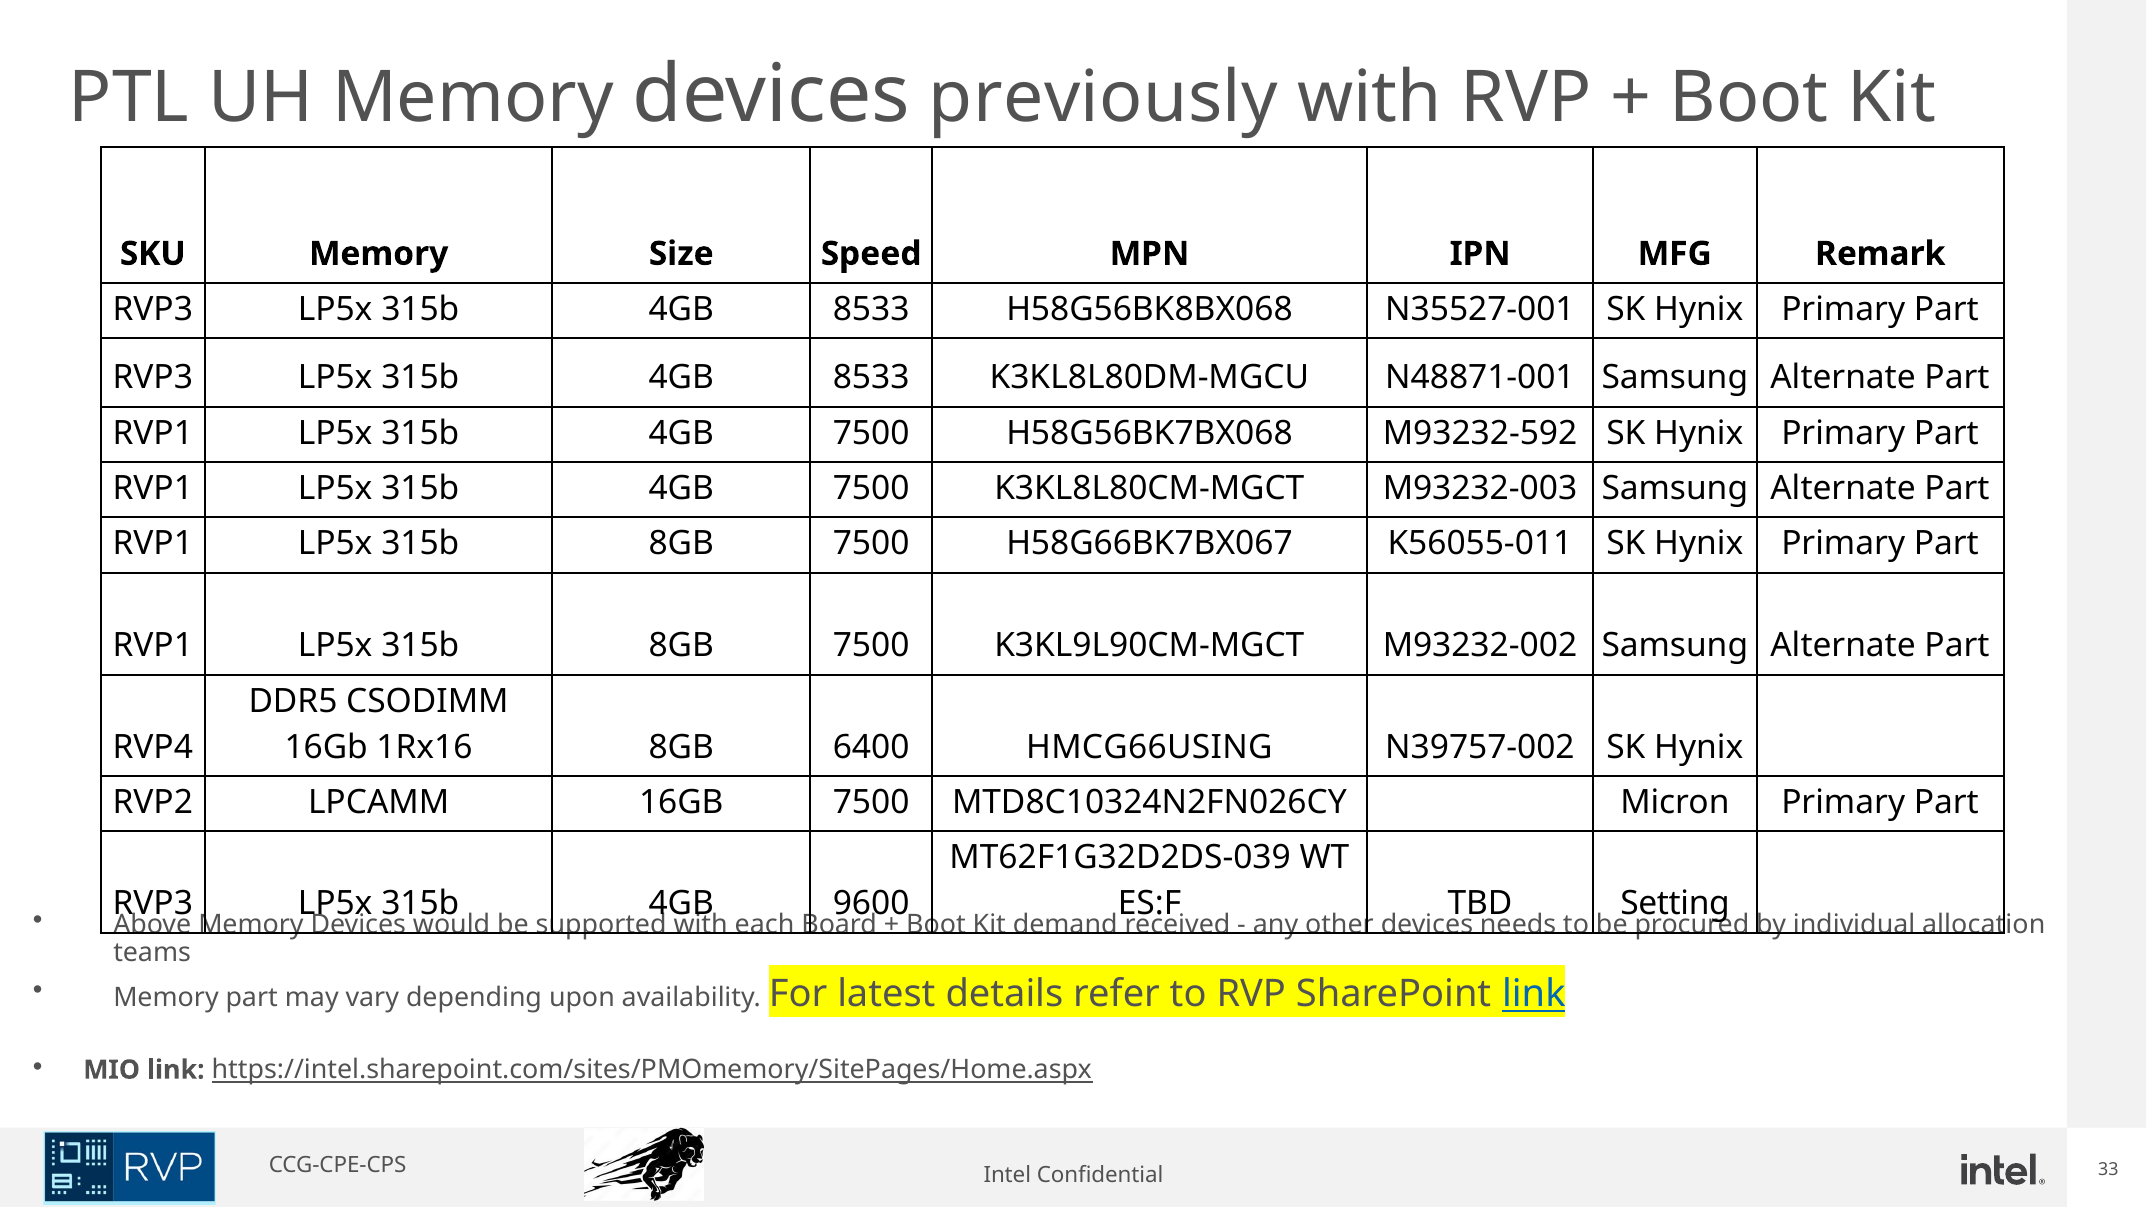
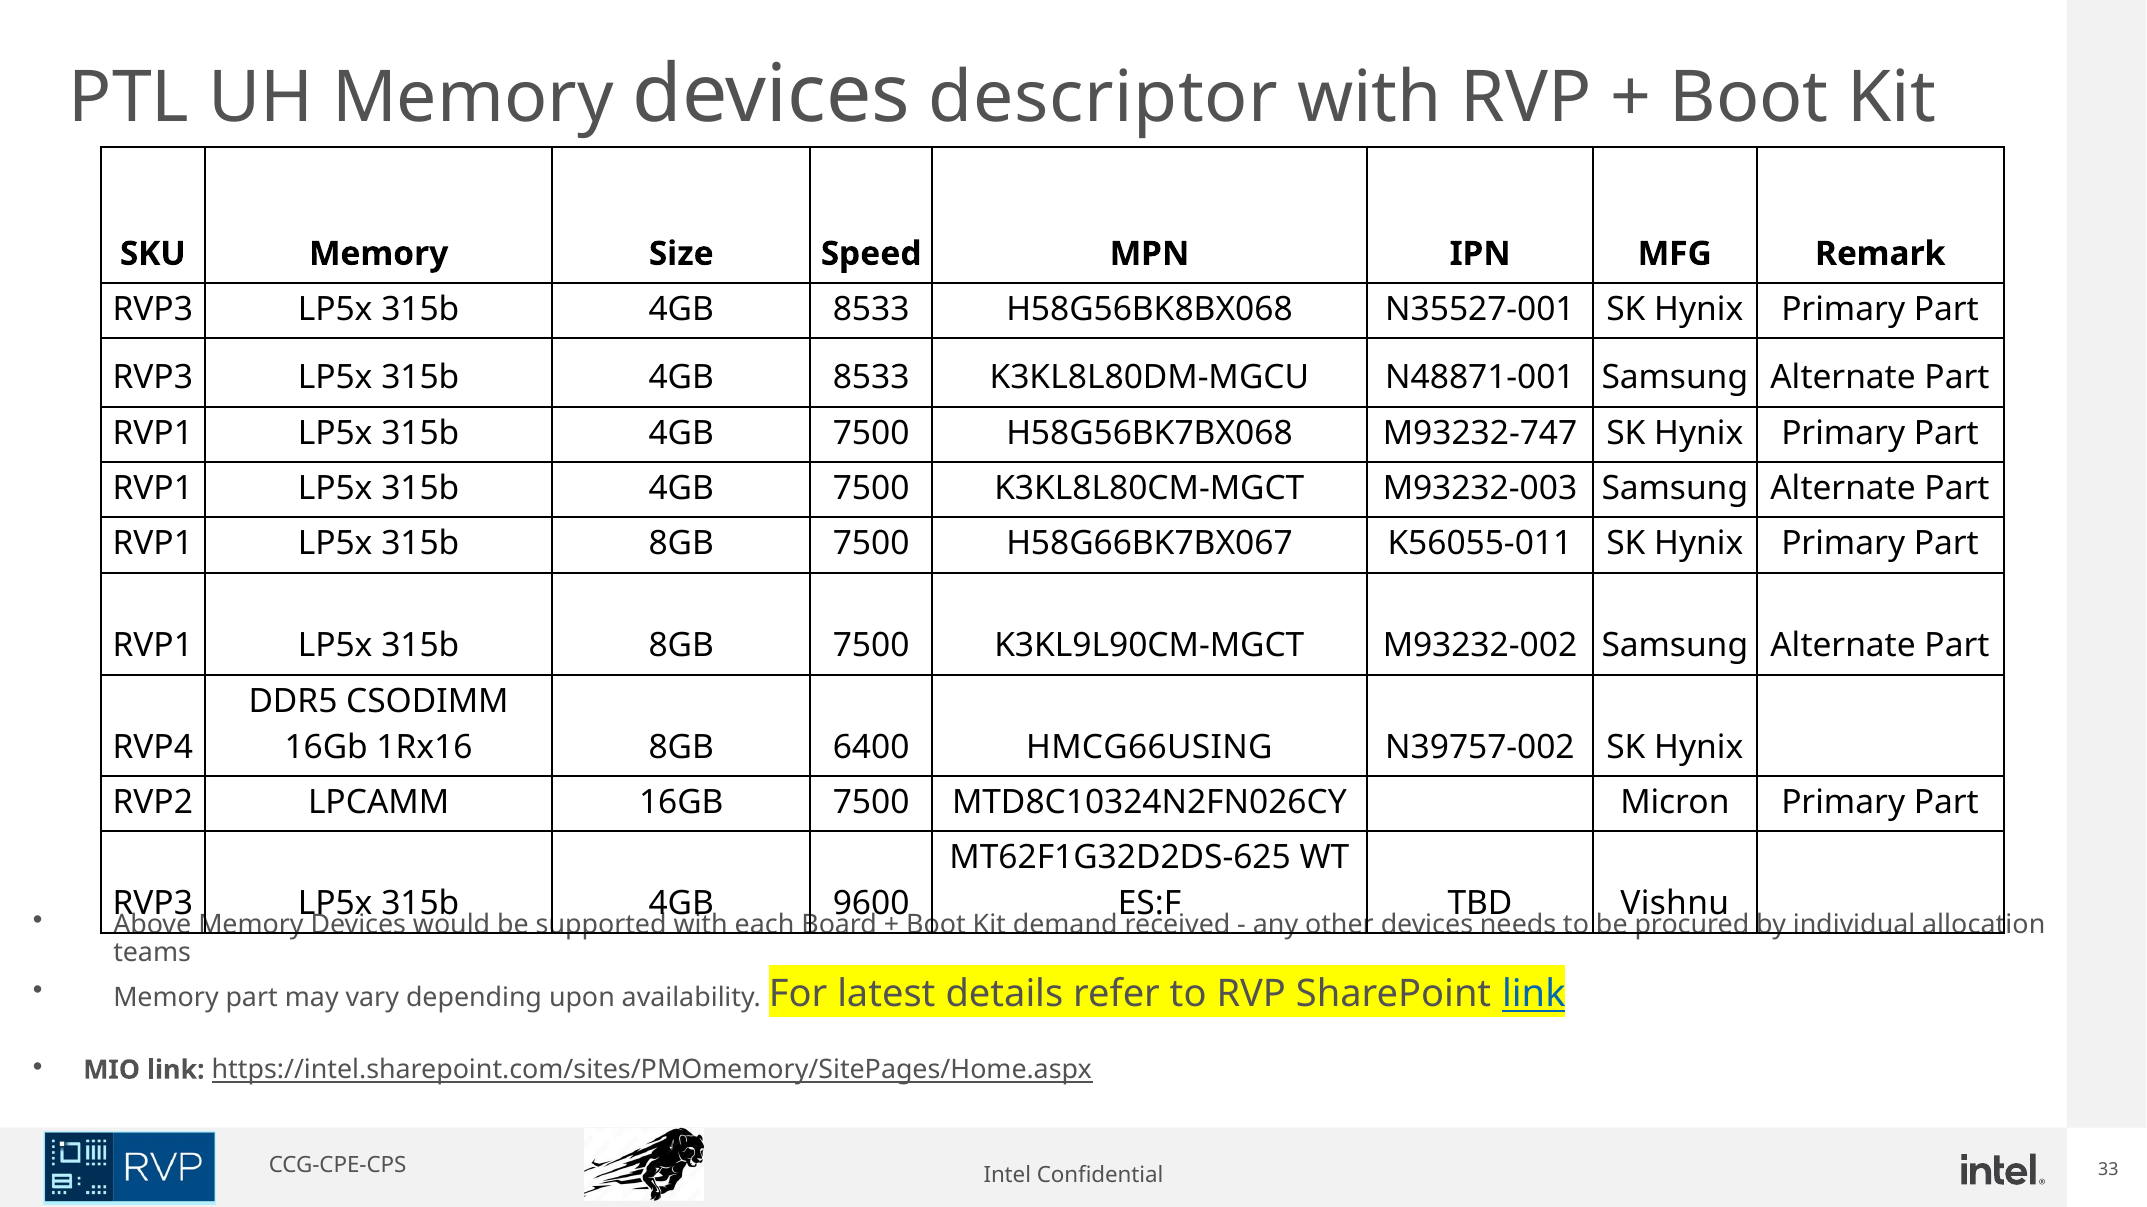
previously: previously -> descriptor
M93232-592: M93232-592 -> M93232-747
MT62F1G32D2DS-039: MT62F1G32D2DS-039 -> MT62F1G32D2DS-625
Setting: Setting -> Vishnu
